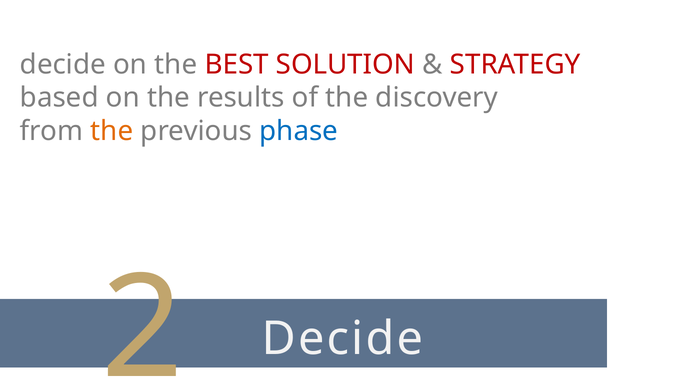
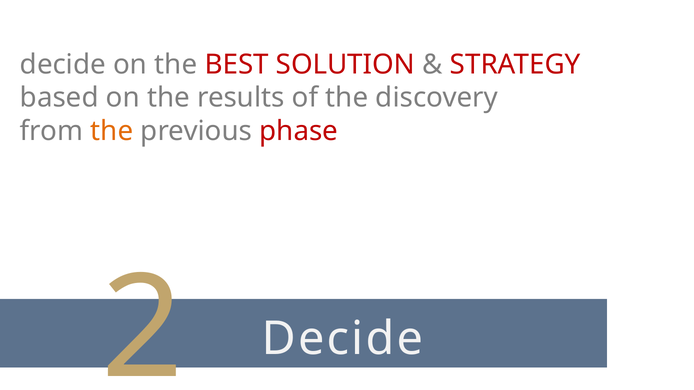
phase colour: blue -> red
